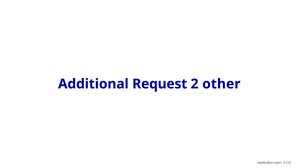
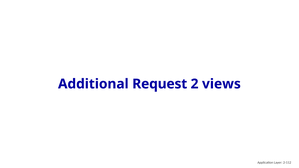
other: other -> views
